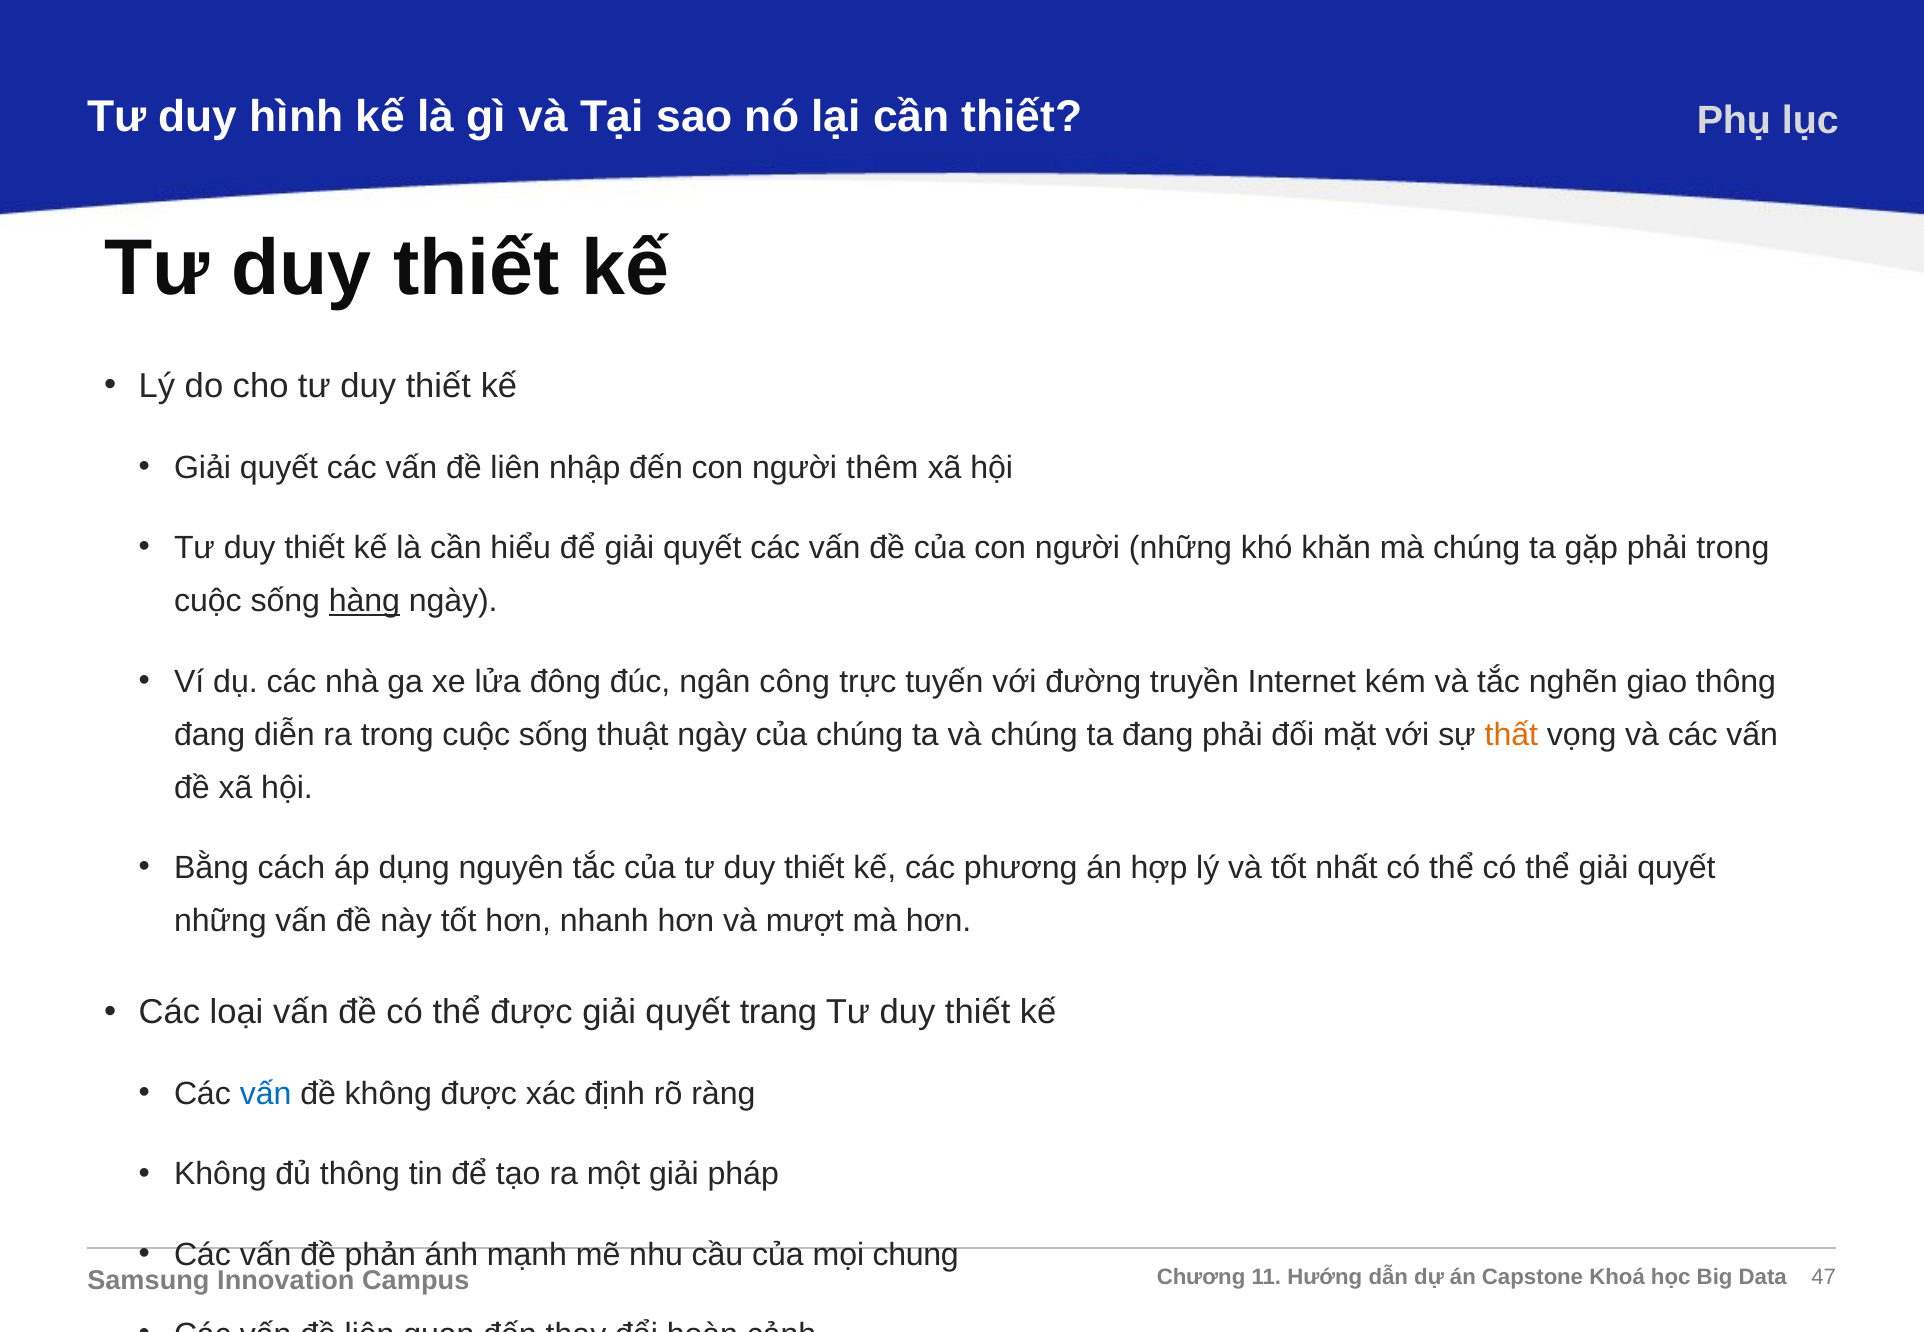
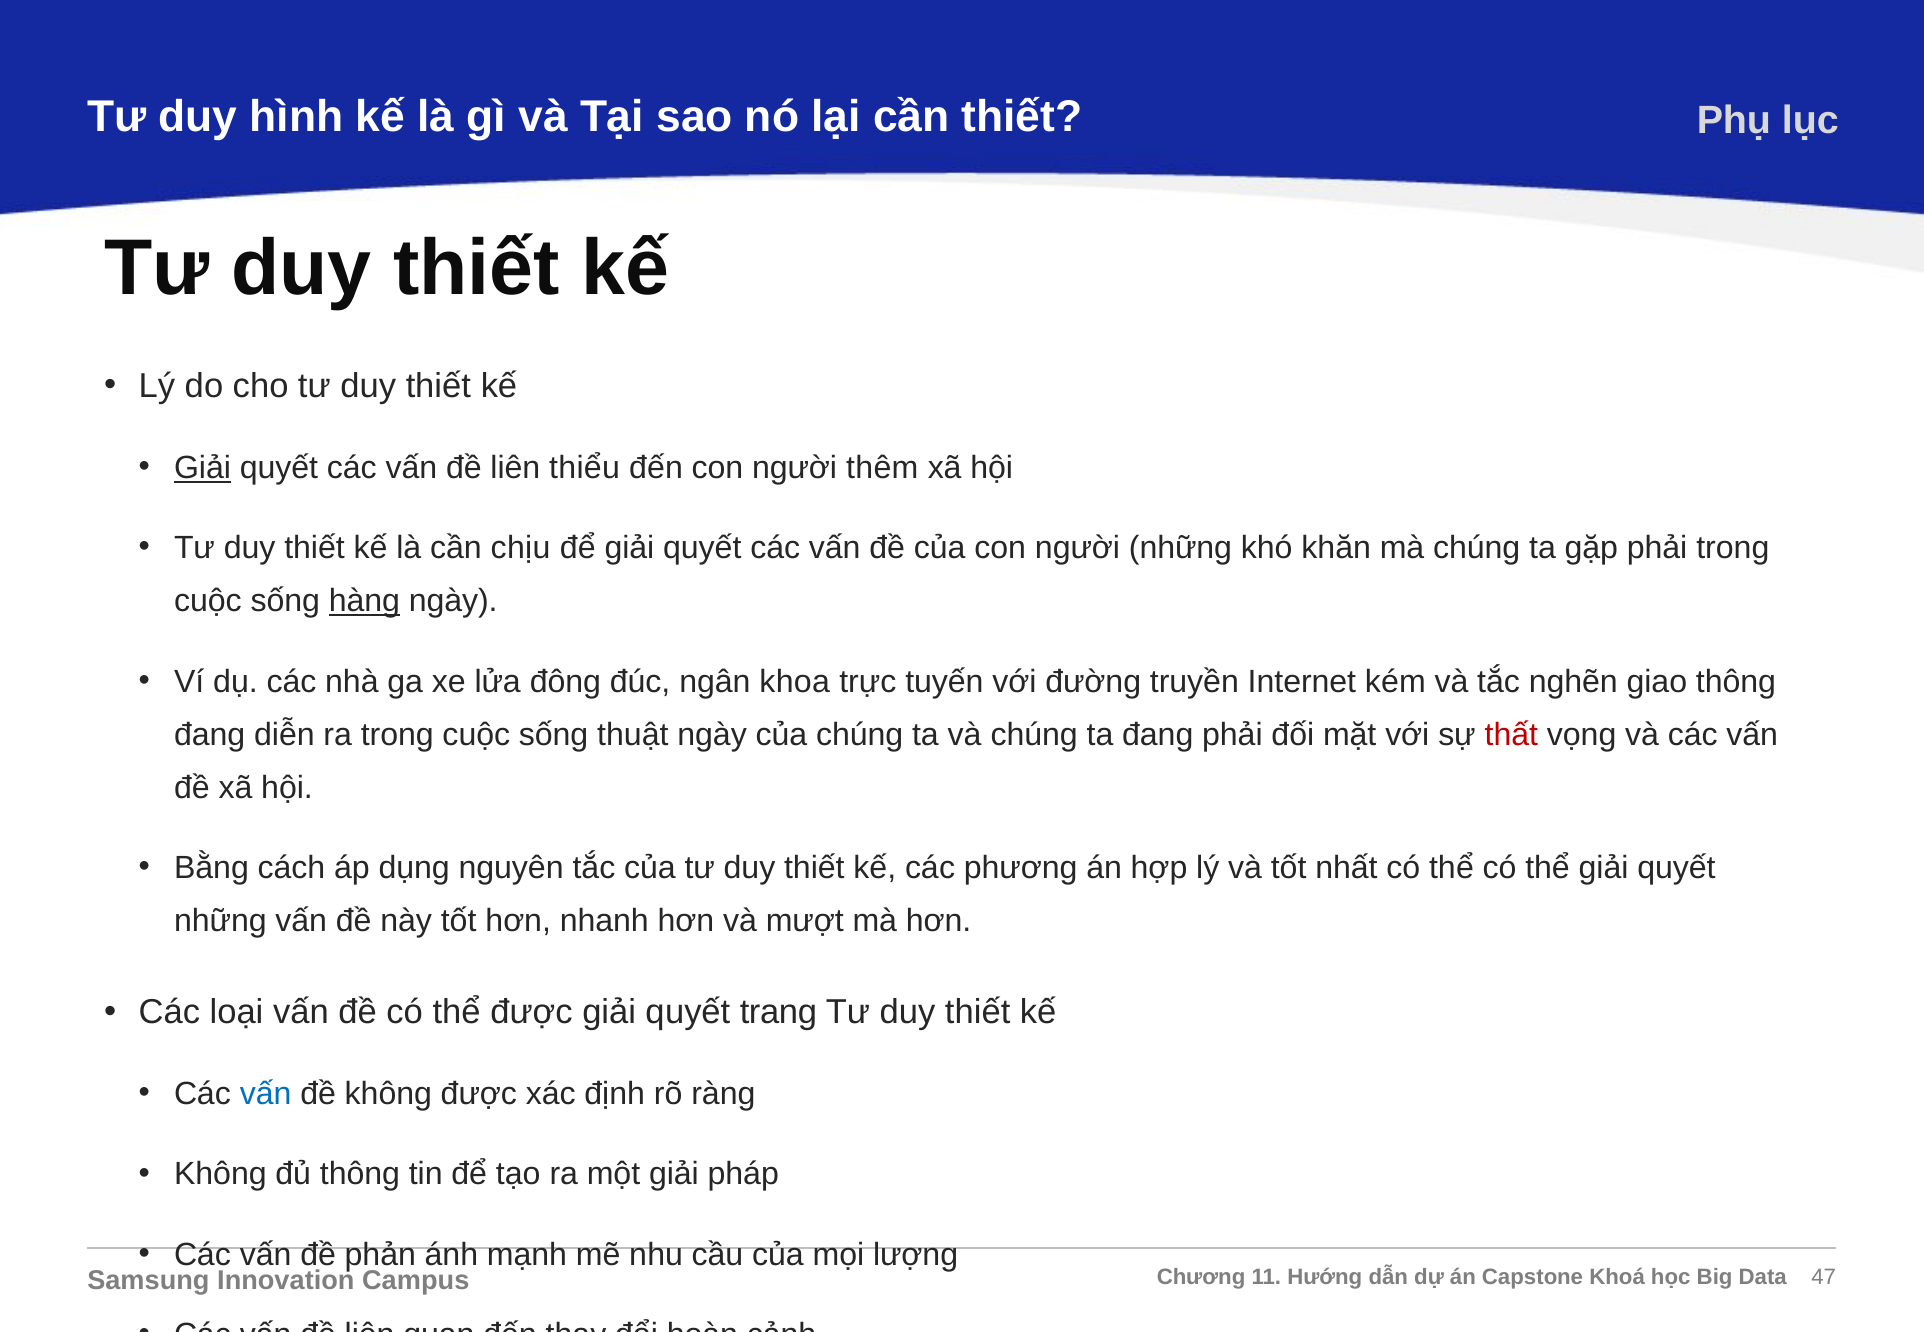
Giải at (203, 468) underline: none -> present
nhập: nhập -> thiểu
hiểu: hiểu -> chịu
công: công -> khoa
thất colour: orange -> red
chung: chung -> lượng
